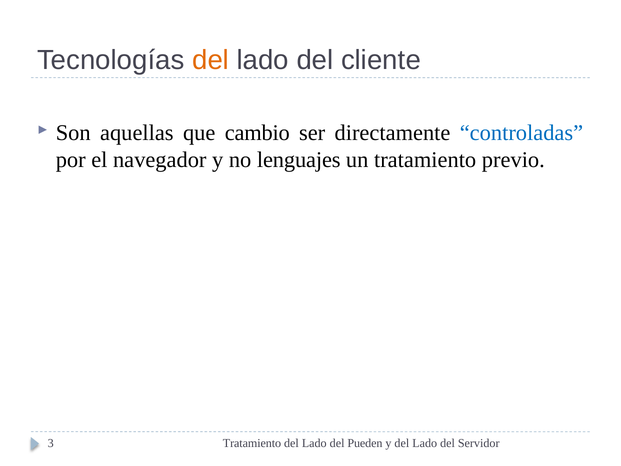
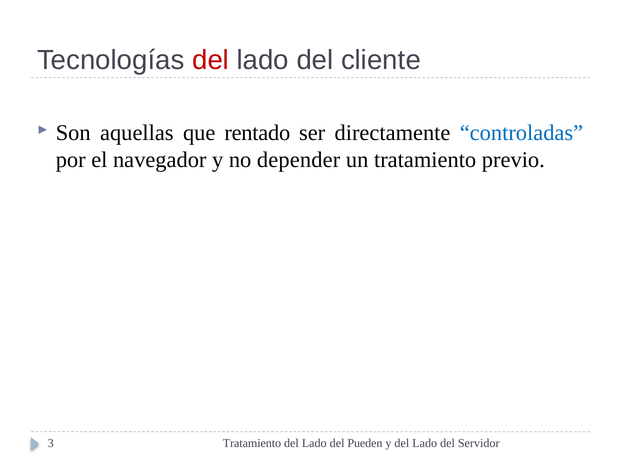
del at (211, 60) colour: orange -> red
cambio: cambio -> rentado
lenguajes: lenguajes -> depender
